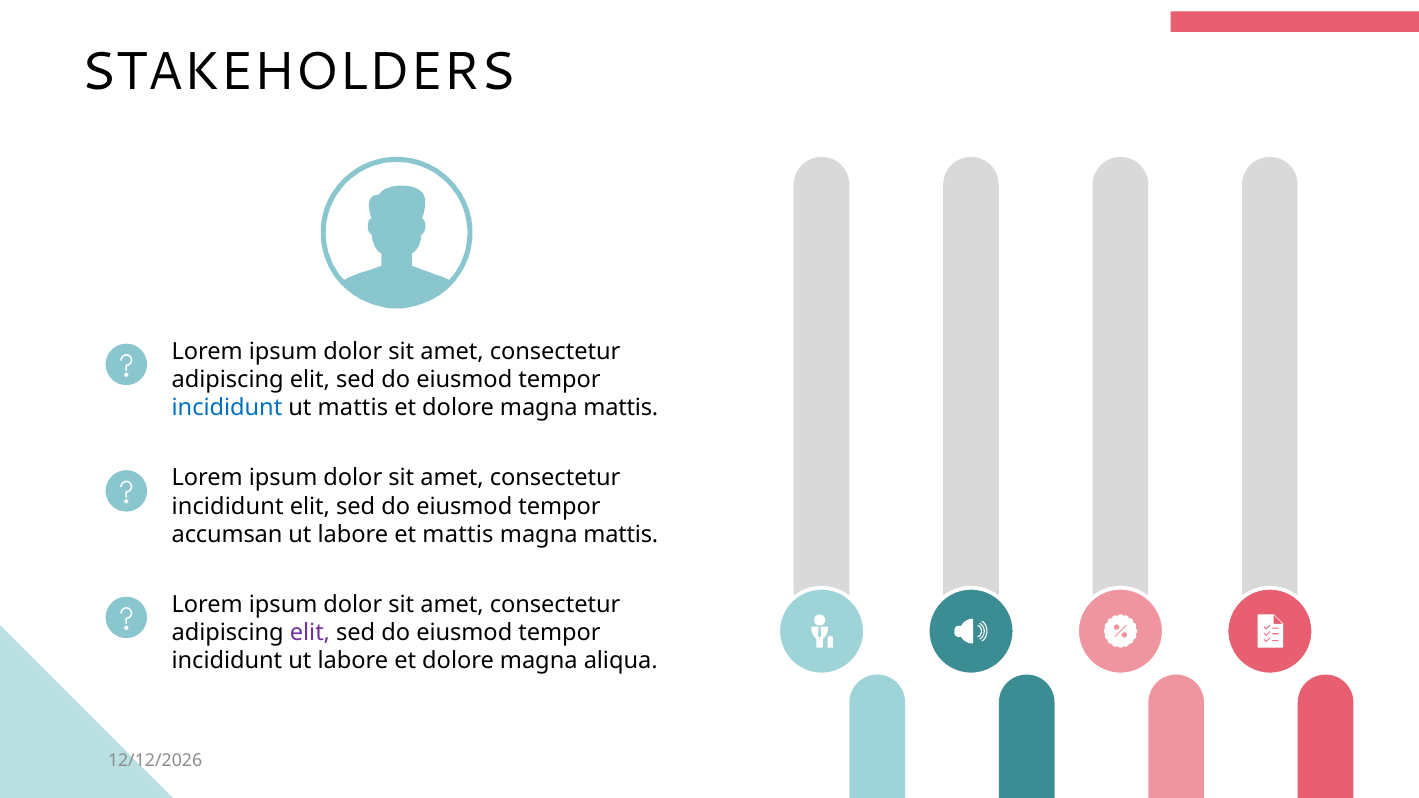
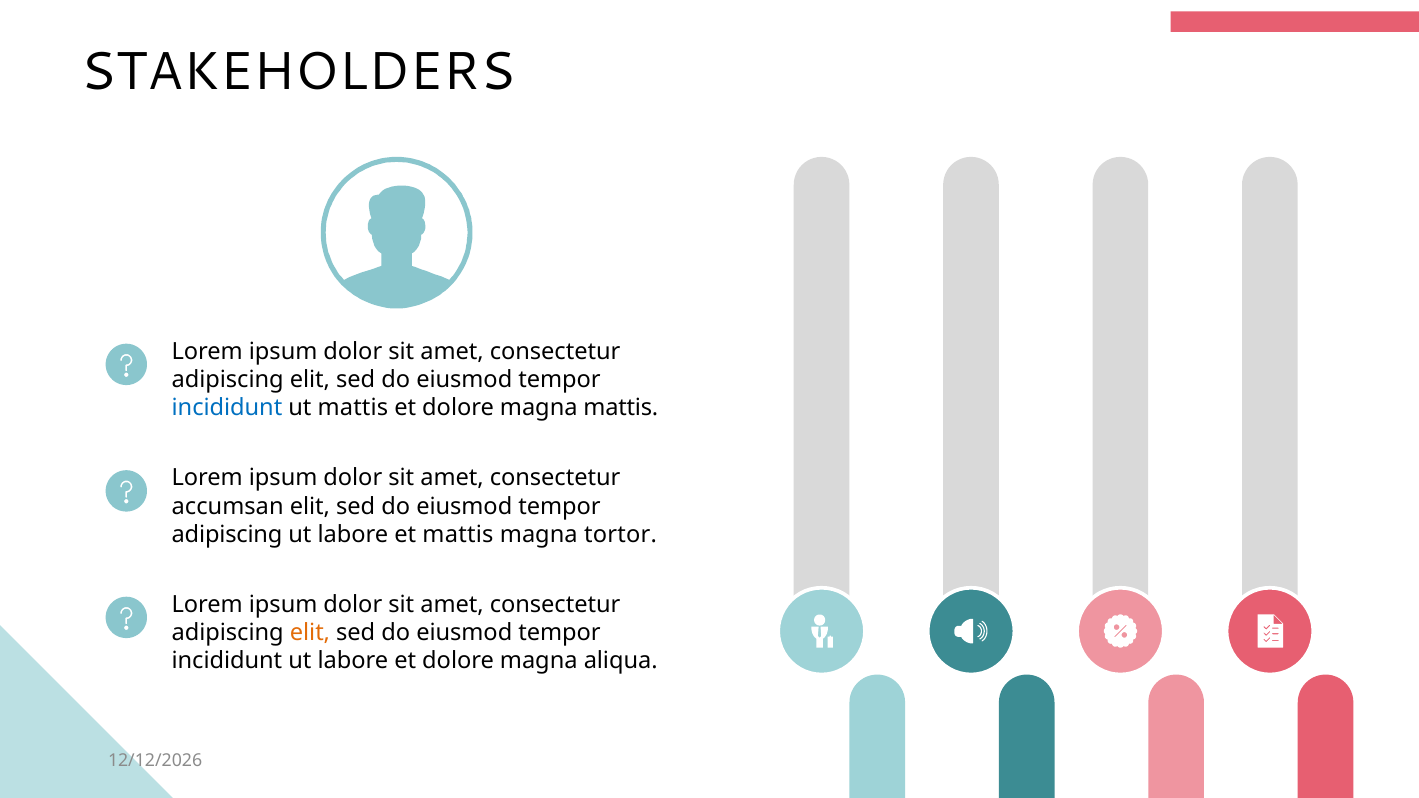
incididunt at (228, 506): incididunt -> accumsan
accumsan at (227, 535): accumsan -> adipiscing
mattis at (621, 535): mattis -> tortor
elit at (310, 633) colour: purple -> orange
